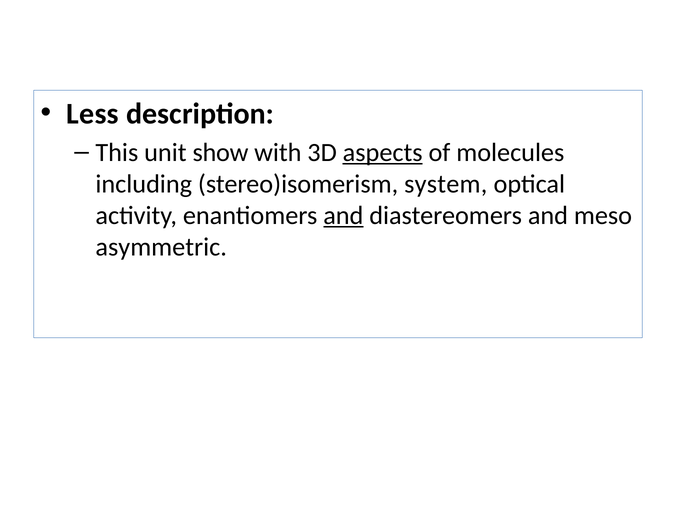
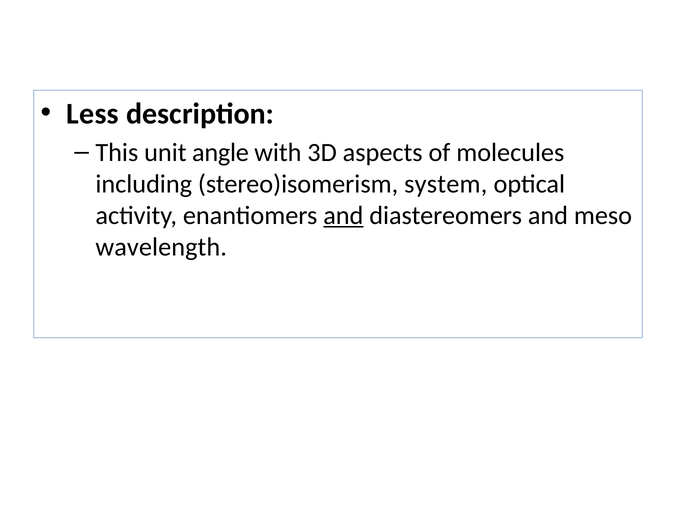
show: show -> angle
aspects underline: present -> none
asymmetric: asymmetric -> wavelength
